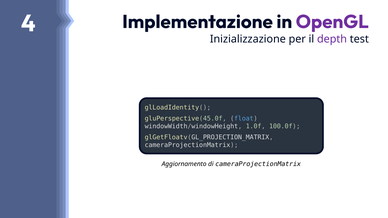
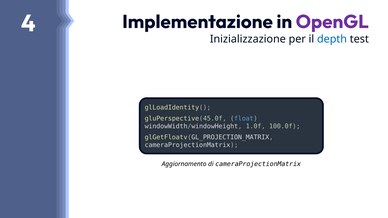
depth colour: purple -> blue
